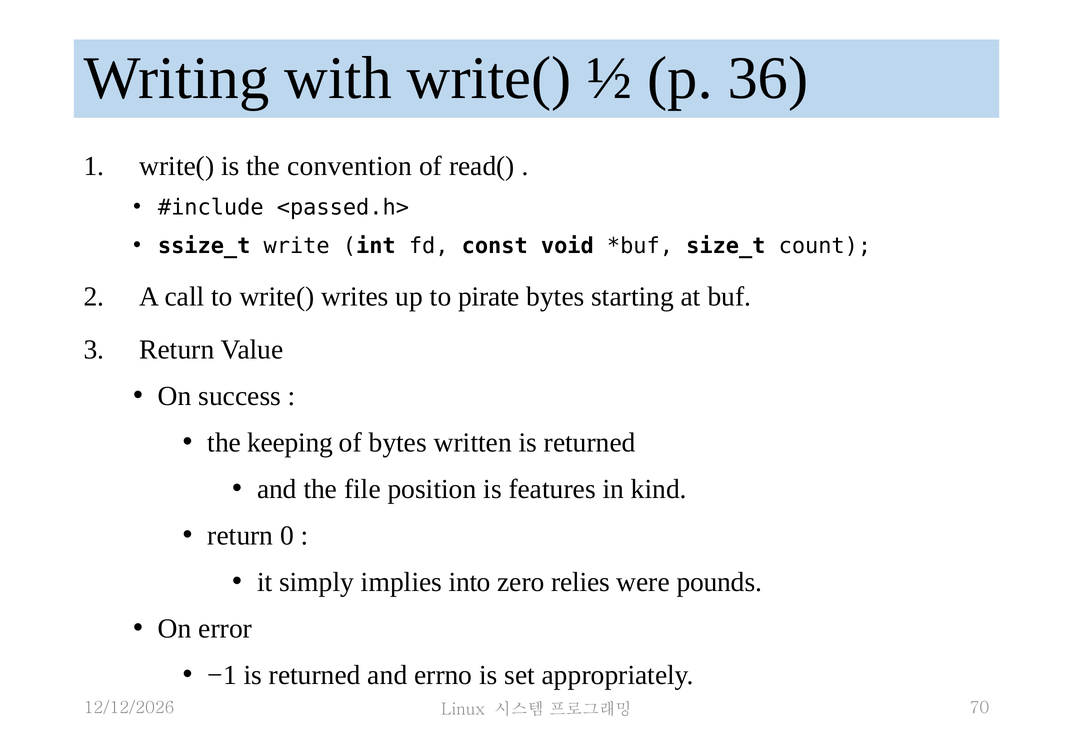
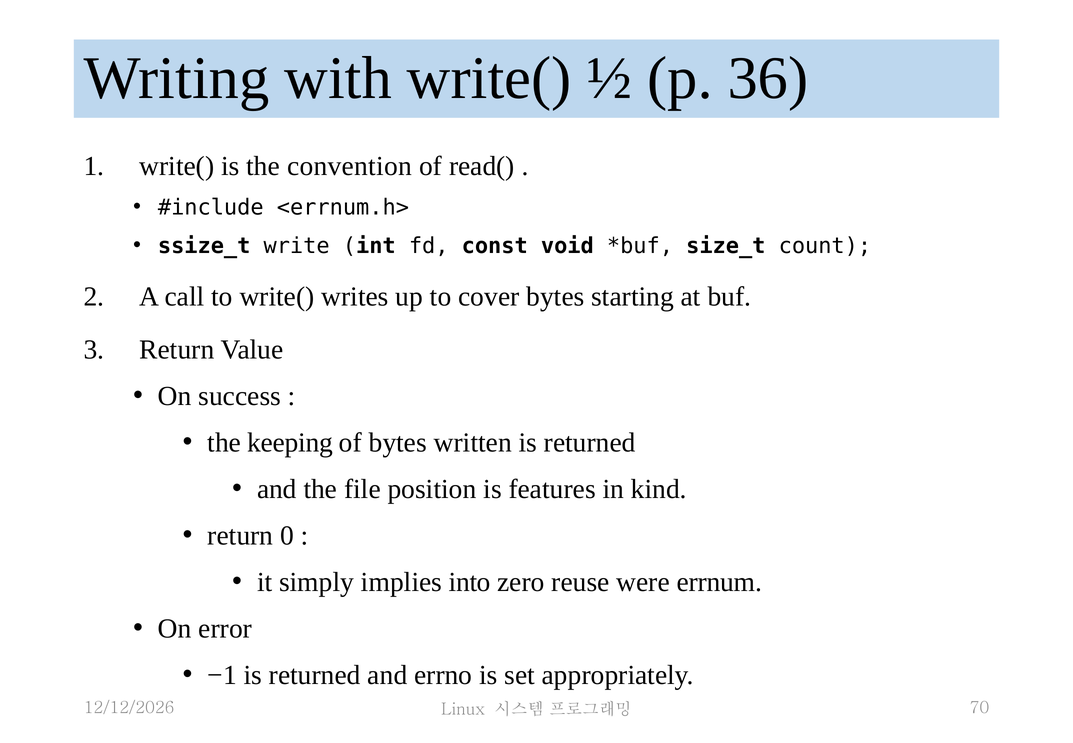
<passed.h>: <passed.h> -> <errnum.h>
pirate: pirate -> cover
relies: relies -> reuse
pounds: pounds -> errnum
